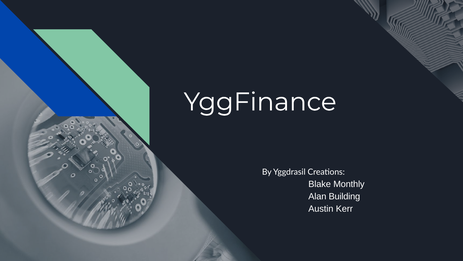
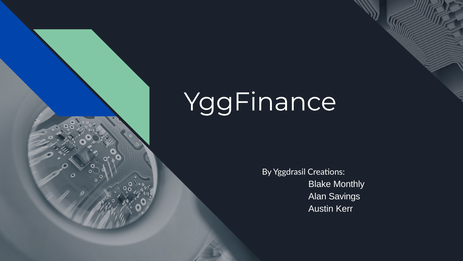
Building: Building -> Savings
